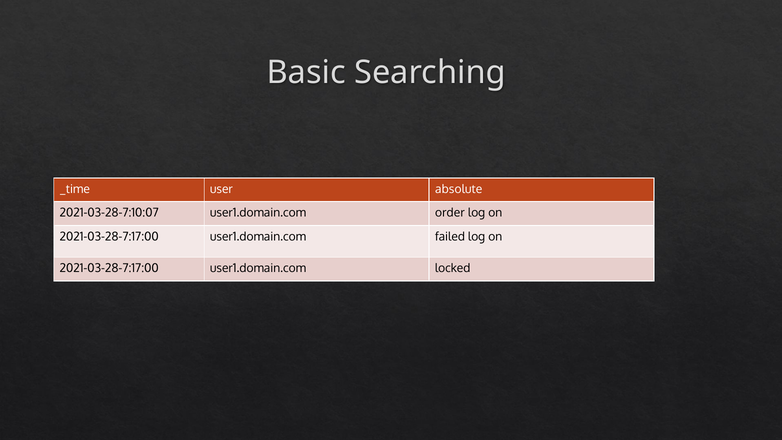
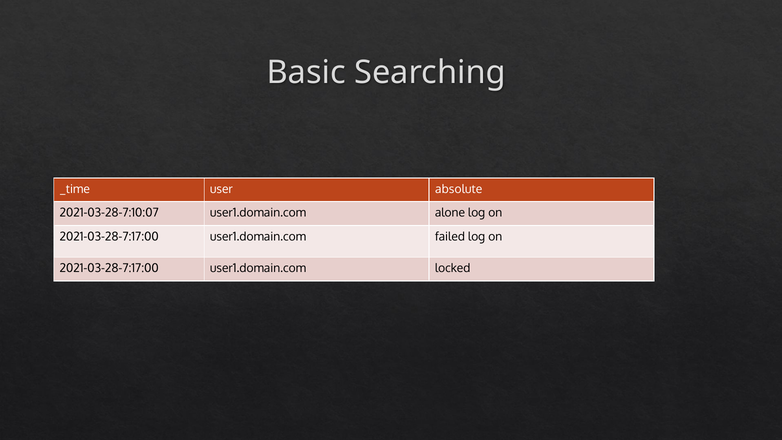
order: order -> alone
